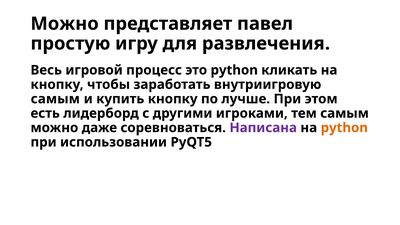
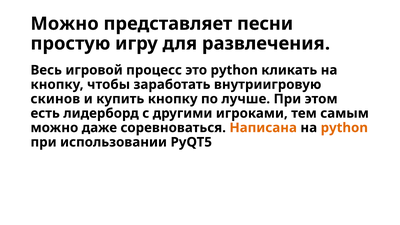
павел: павел -> песни
самым at (55, 99): самым -> скинов
Написана colour: purple -> orange
